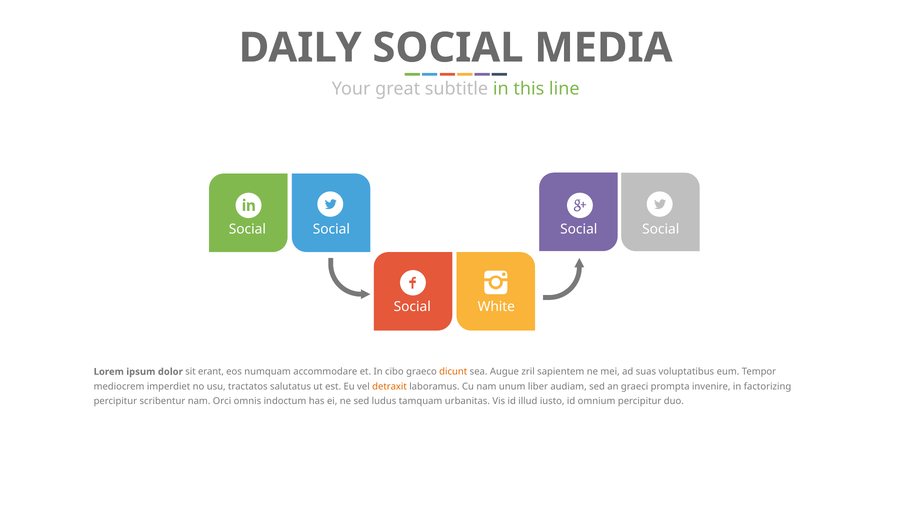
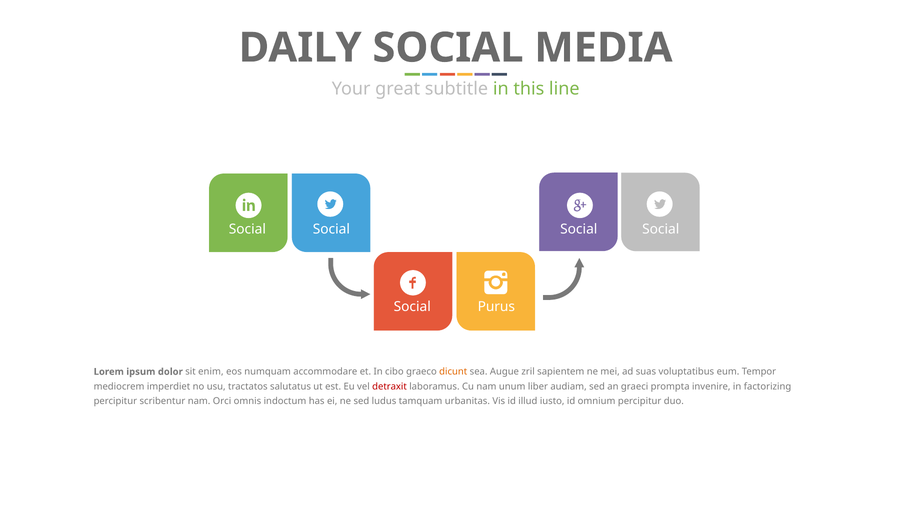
White: White -> Purus
erant: erant -> enim
detraxit colour: orange -> red
